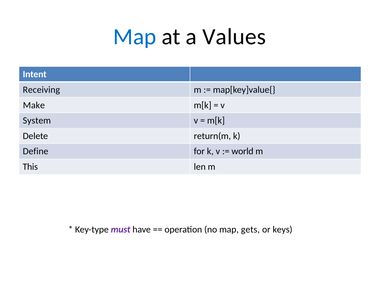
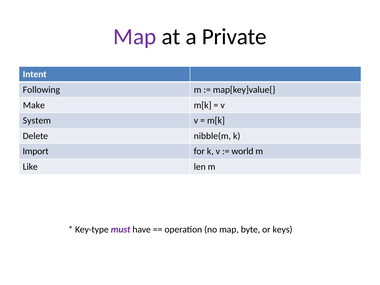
Map at (135, 37) colour: blue -> purple
Values: Values -> Private
Receiving: Receiving -> Following
return(m: return(m -> nibble(m
Define: Define -> Import
This: This -> Like
gets: gets -> byte
